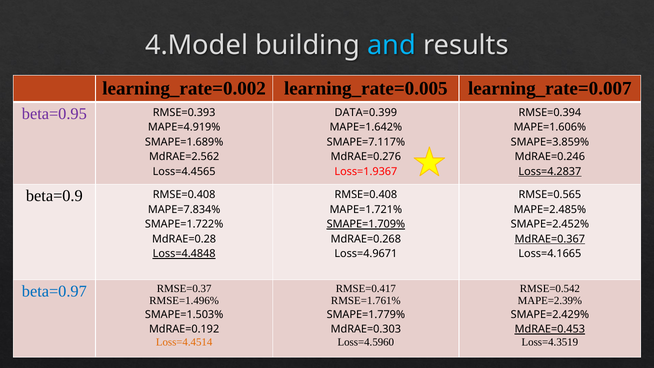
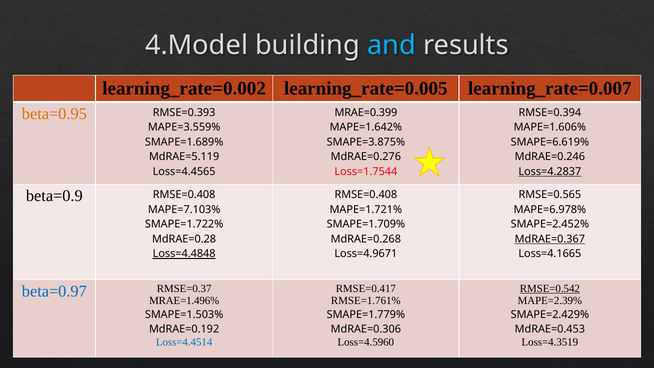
beta=0.95 colour: purple -> orange
DATA=0.399: DATA=0.399 -> MRAE=0.399
MAPE=4.919%: MAPE=4.919% -> MAPE=3.559%
SMAPE=7.117%: SMAPE=7.117% -> SMAPE=3.875%
SMAPE=3.859%: SMAPE=3.859% -> SMAPE=6.619%
MdRAE=2.562: MdRAE=2.562 -> MdRAE=5.119
Loss=1.9367: Loss=1.9367 -> Loss=1.7544
MAPE=7.834%: MAPE=7.834% -> MAPE=7.103%
MAPE=2.485%: MAPE=2.485% -> MAPE=6.978%
SMAPE=1.709% underline: present -> none
RMSE=0.542 underline: none -> present
RMSE=1.496%: RMSE=1.496% -> MRAE=1.496%
MdRAE=0.303: MdRAE=0.303 -> MdRAE=0.306
MdRAE=0.453 underline: present -> none
Loss=4.4514 colour: orange -> blue
